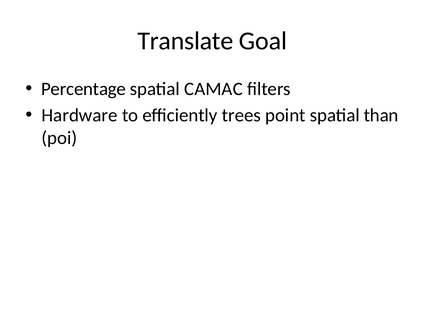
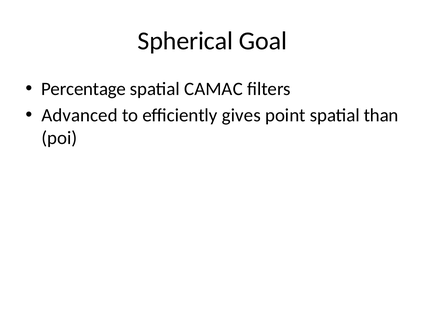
Translate: Translate -> Spherical
Hardware: Hardware -> Advanced
trees: trees -> gives
